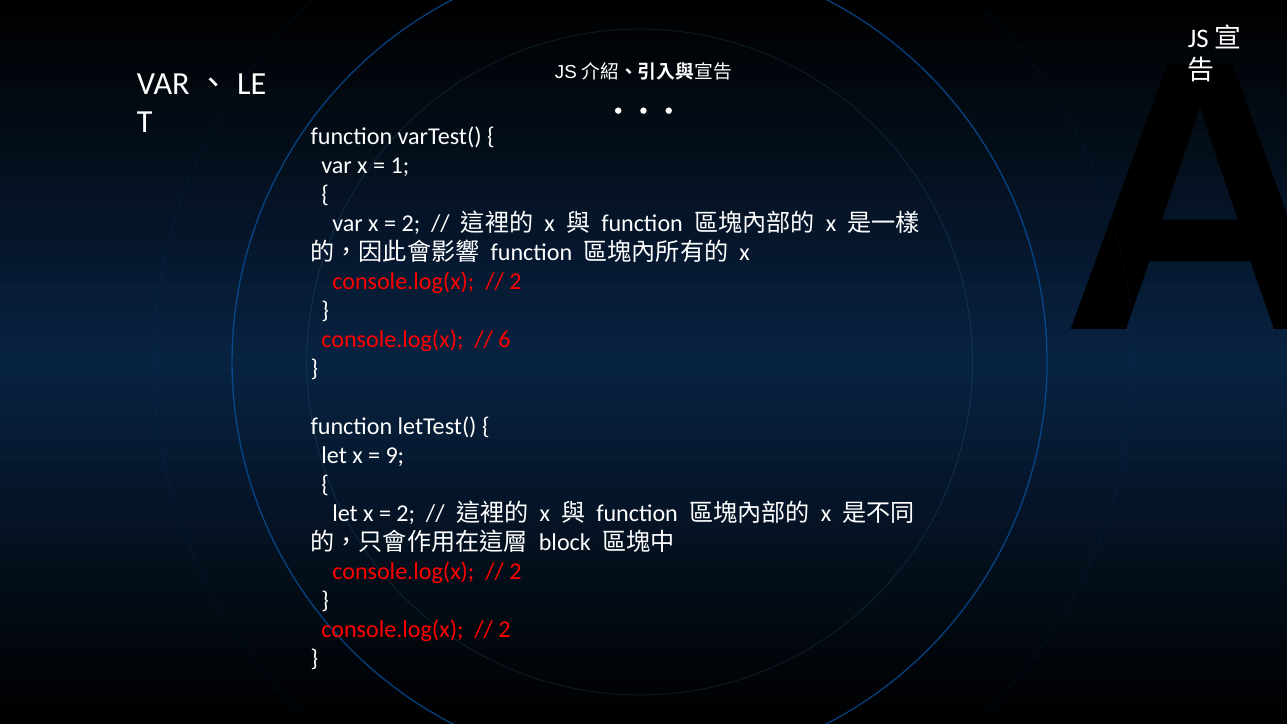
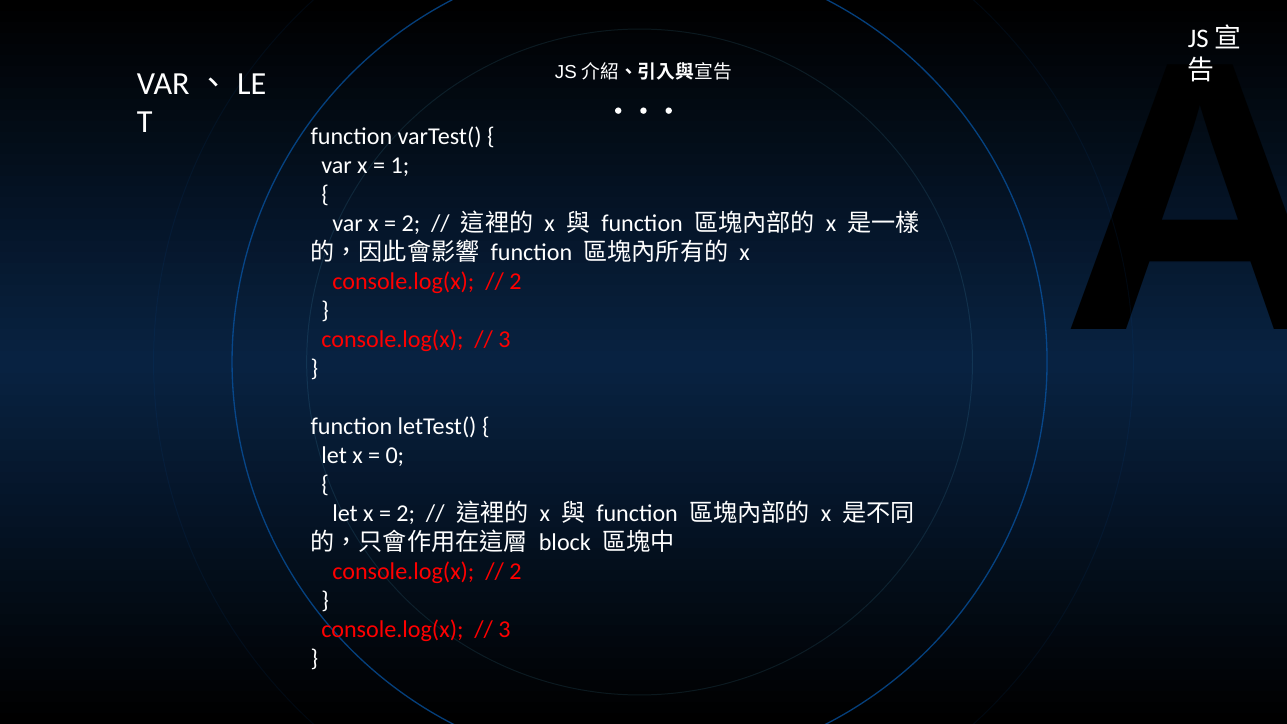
6 at (505, 340): 6 -> 3
9: 9 -> 0
2 at (505, 629): 2 -> 3
